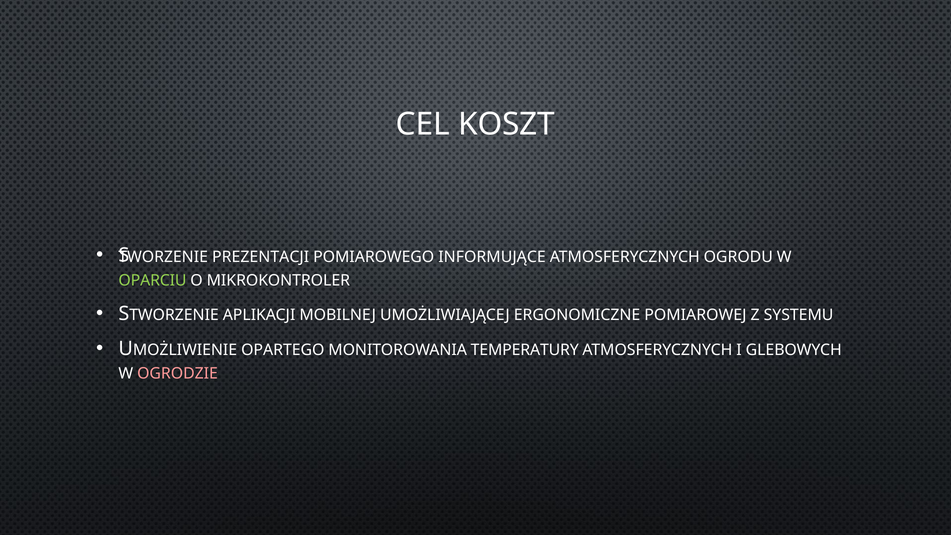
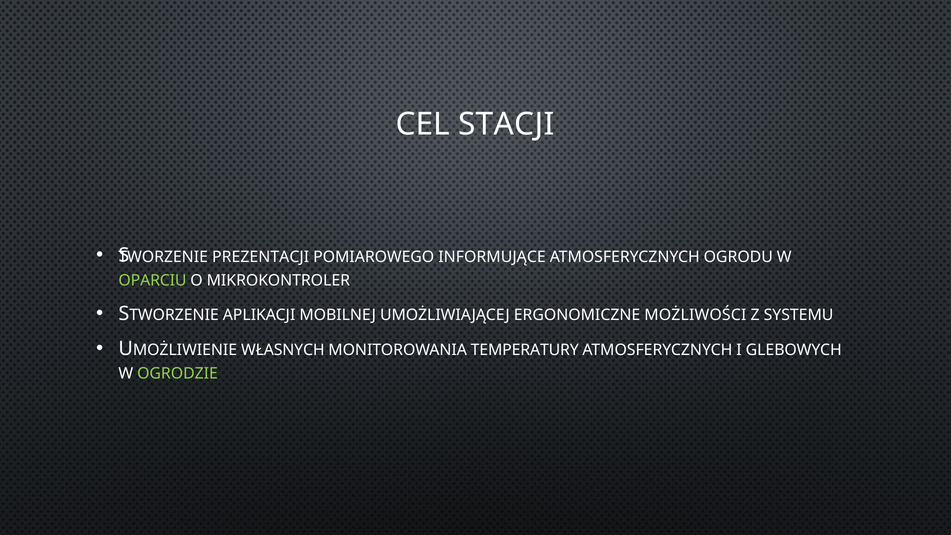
KOSZT: KOSZT -> STACJI
POMIAROWEJ: POMIAROWEJ -> MOŻLIWOŚCI
OPARTEGO: OPARTEGO -> WŁASNYCH
OGRODZIE colour: pink -> light green
